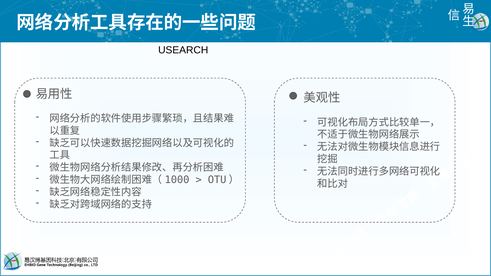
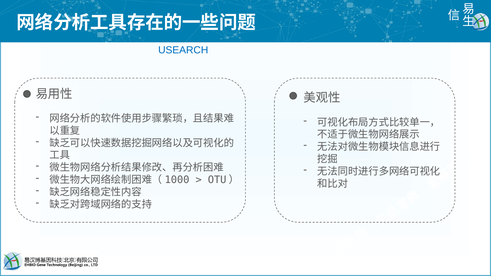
USEARCH colour: black -> blue
